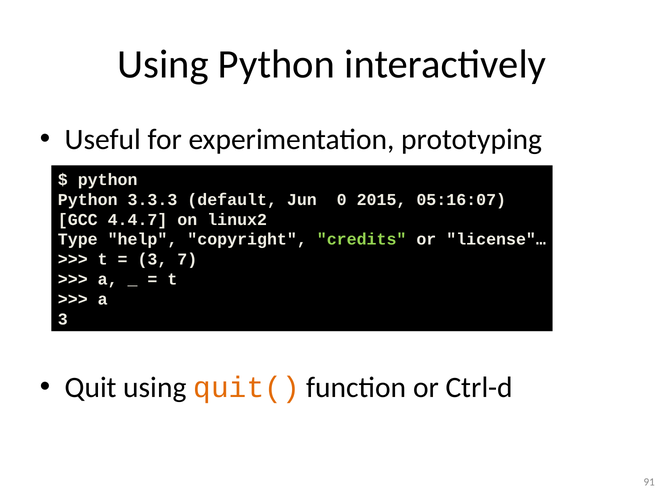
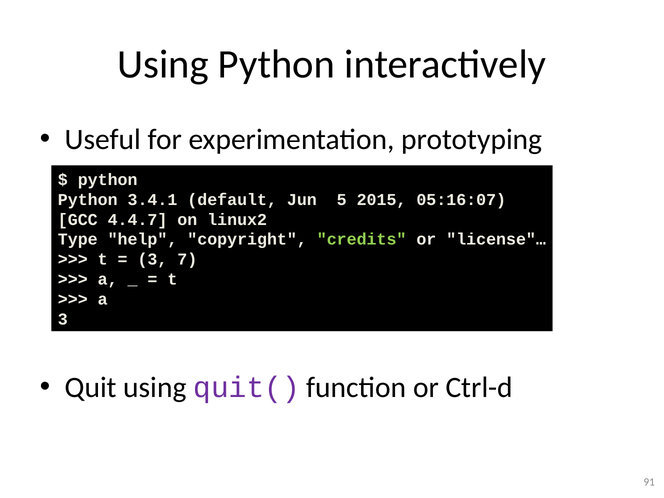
3.3.3: 3.3.3 -> 3.4.1
0: 0 -> 5
quit( colour: orange -> purple
